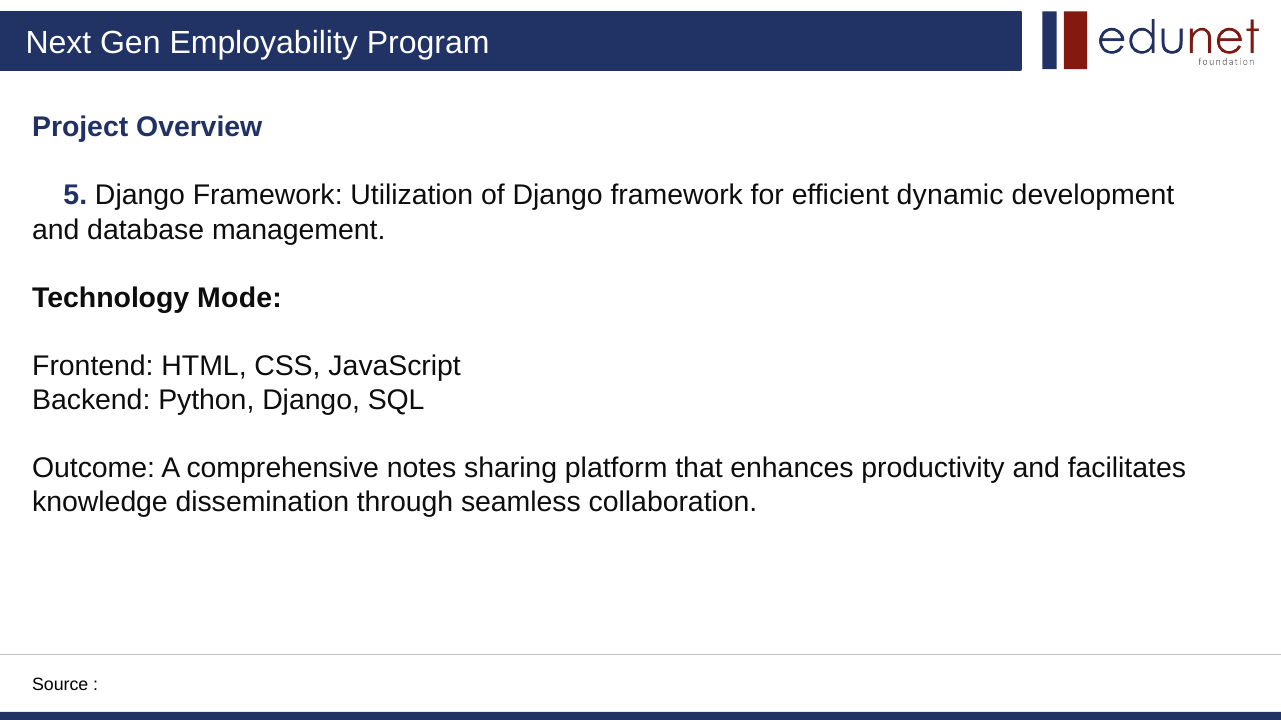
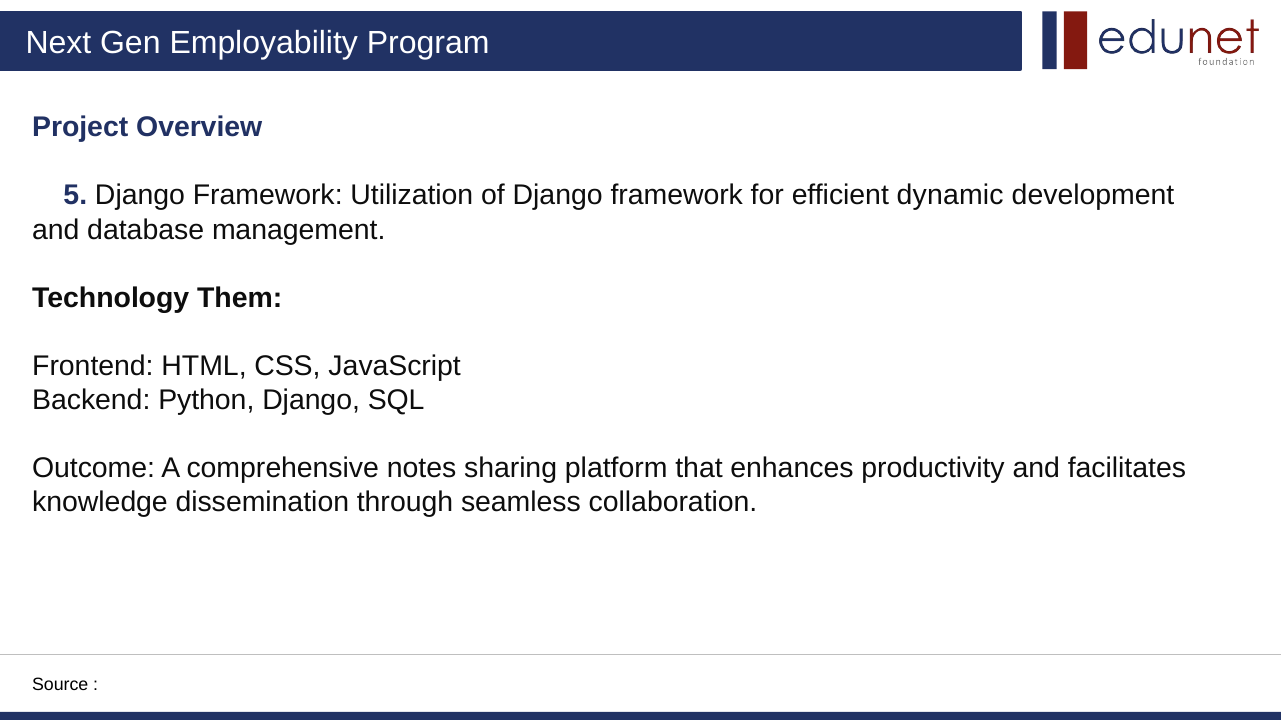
Mode: Mode -> Them
